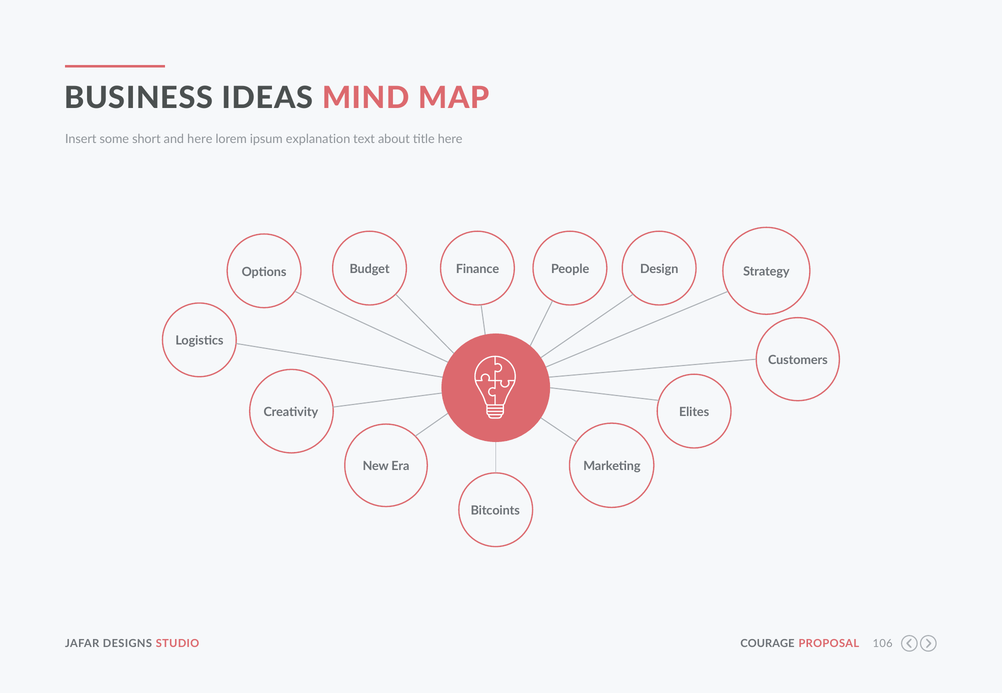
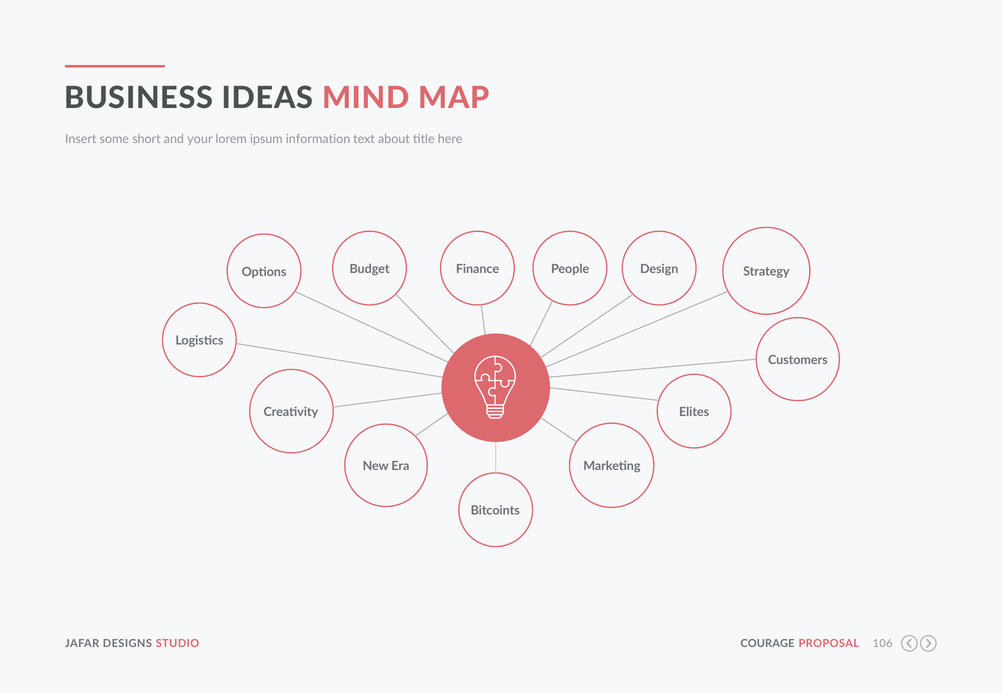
and here: here -> your
explanation: explanation -> information
